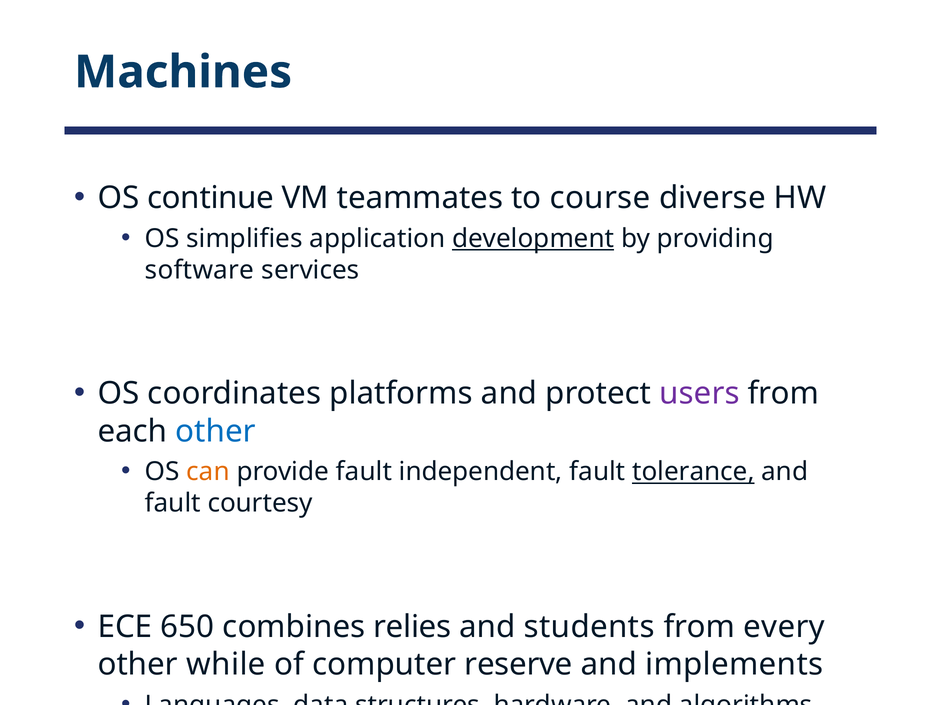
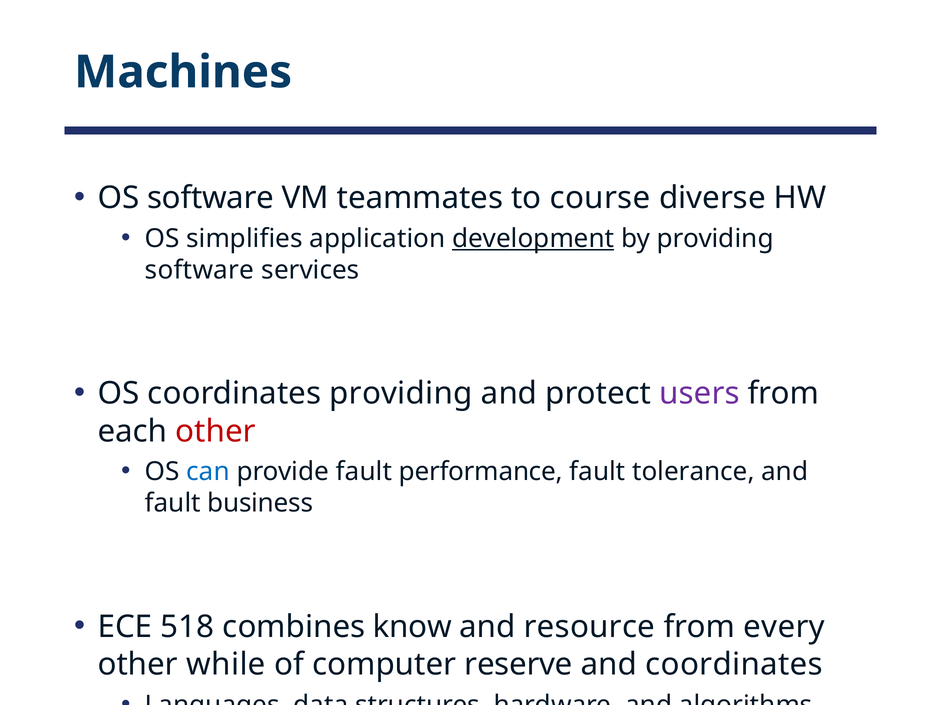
OS continue: continue -> software
coordinates platforms: platforms -> providing
other at (216, 432) colour: blue -> red
can colour: orange -> blue
independent: independent -> performance
tolerance underline: present -> none
courtesy: courtesy -> business
650: 650 -> 518
relies: relies -> know
students: students -> resource
and implements: implements -> coordinates
